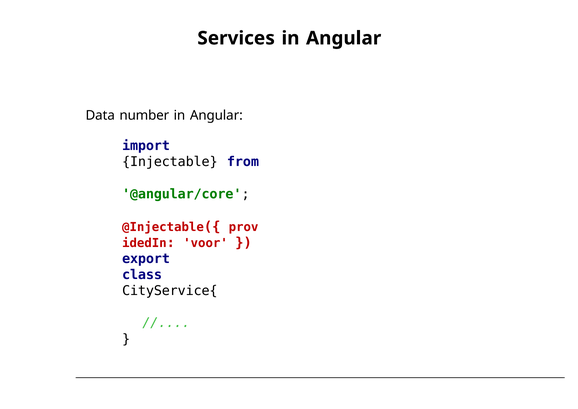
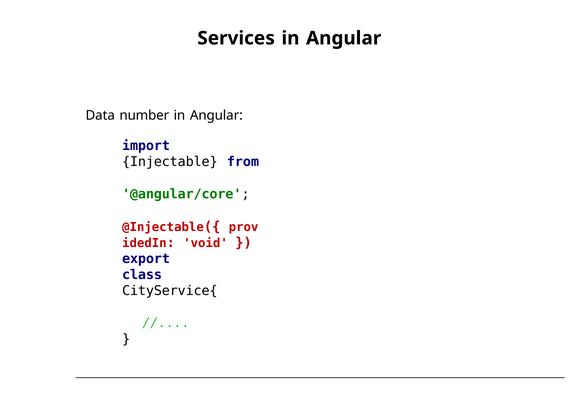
voor: voor -> void
